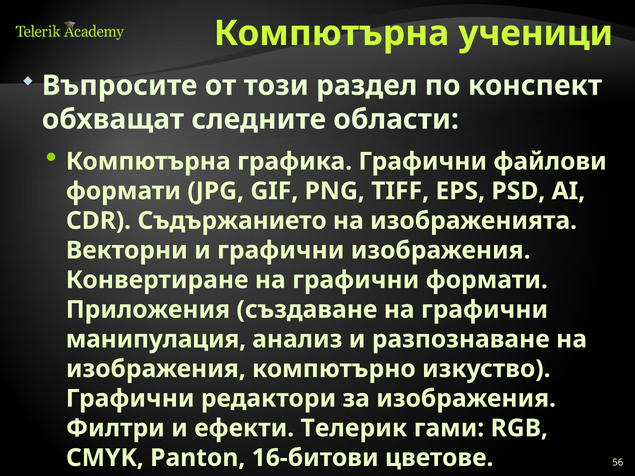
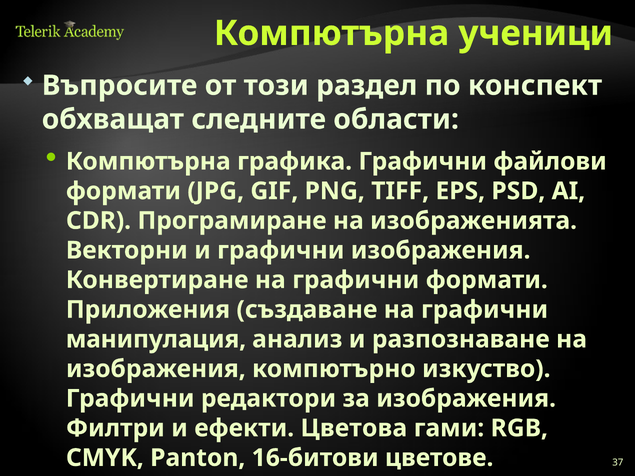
Съдържанието: Съдържанието -> Програмиране
Телерик: Телерик -> Цветова
56: 56 -> 37
